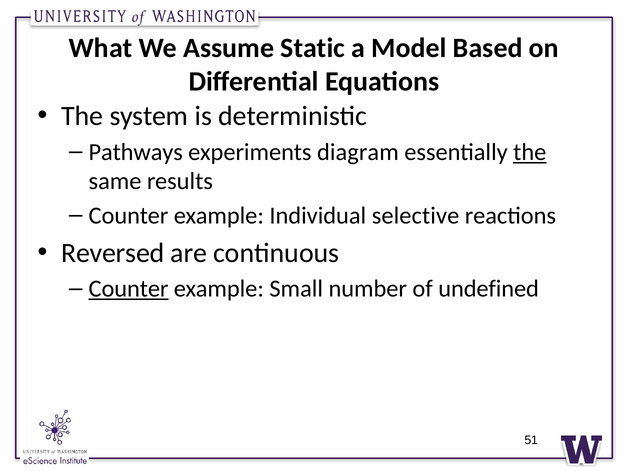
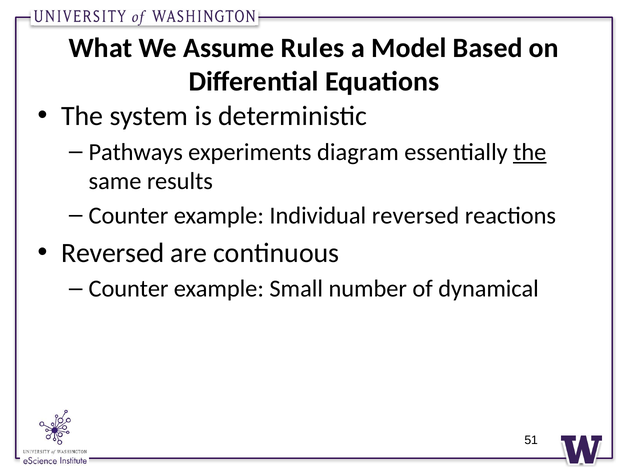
Static: Static -> Rules
Individual selective: selective -> reversed
Counter at (129, 289) underline: present -> none
undefined: undefined -> dynamical
